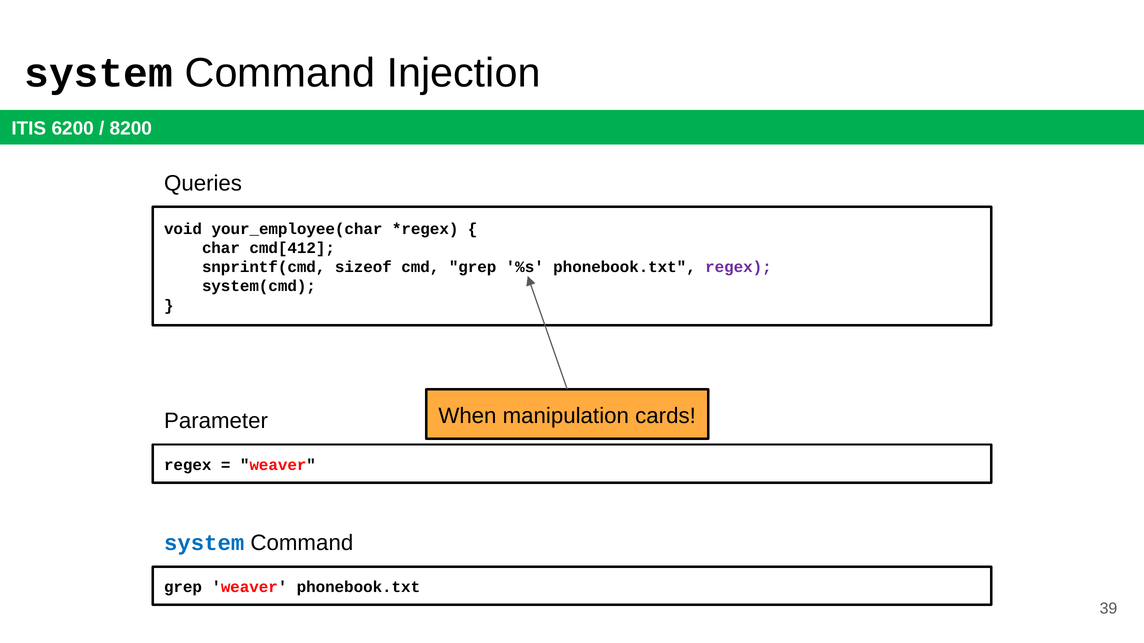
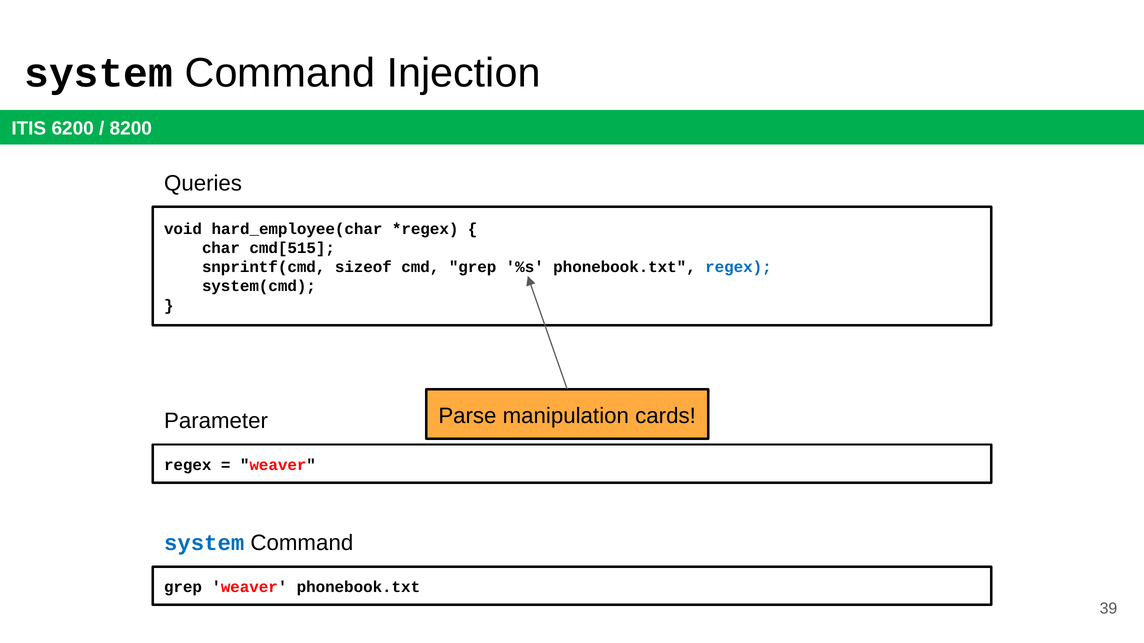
your_employee(char: your_employee(char -> hard_employee(char
cmd[412: cmd[412 -> cmd[515
regex at (738, 267) colour: purple -> blue
When: When -> Parse
